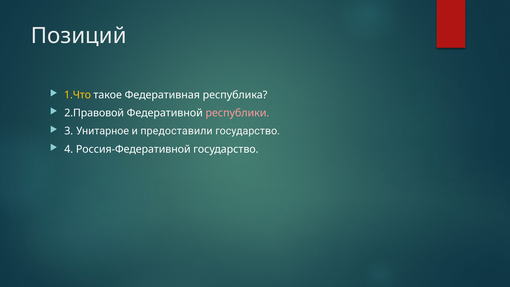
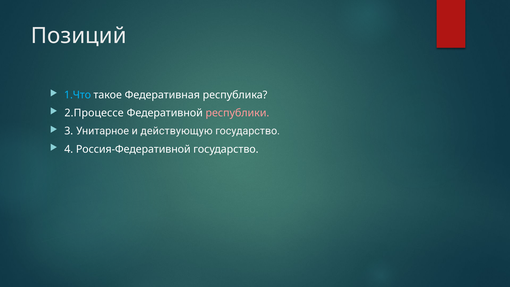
1.Что colour: yellow -> light blue
2.Правовой: 2.Правовой -> 2.Процессе
предоставили: предоставили -> действующую
